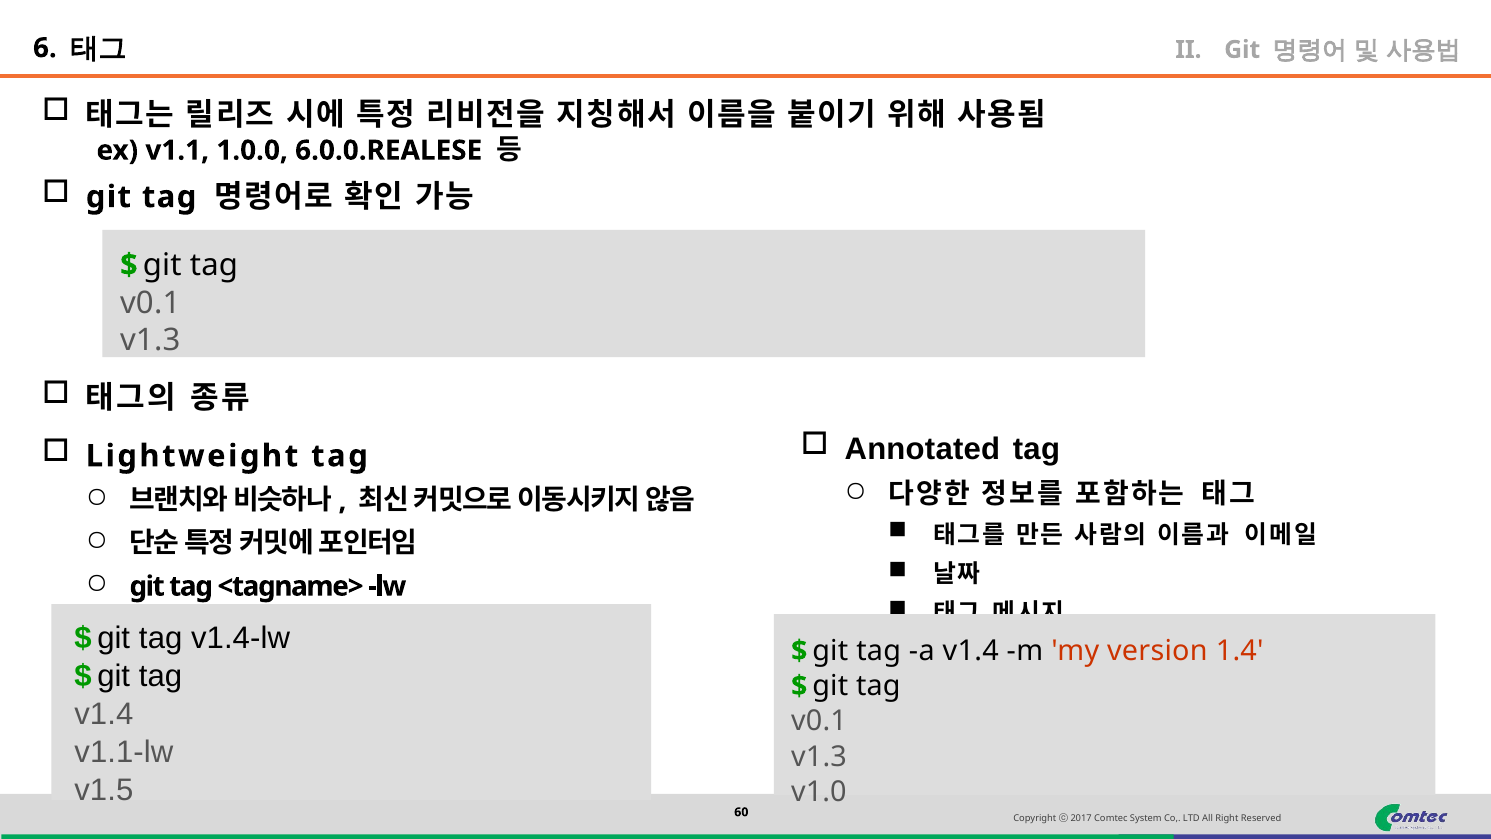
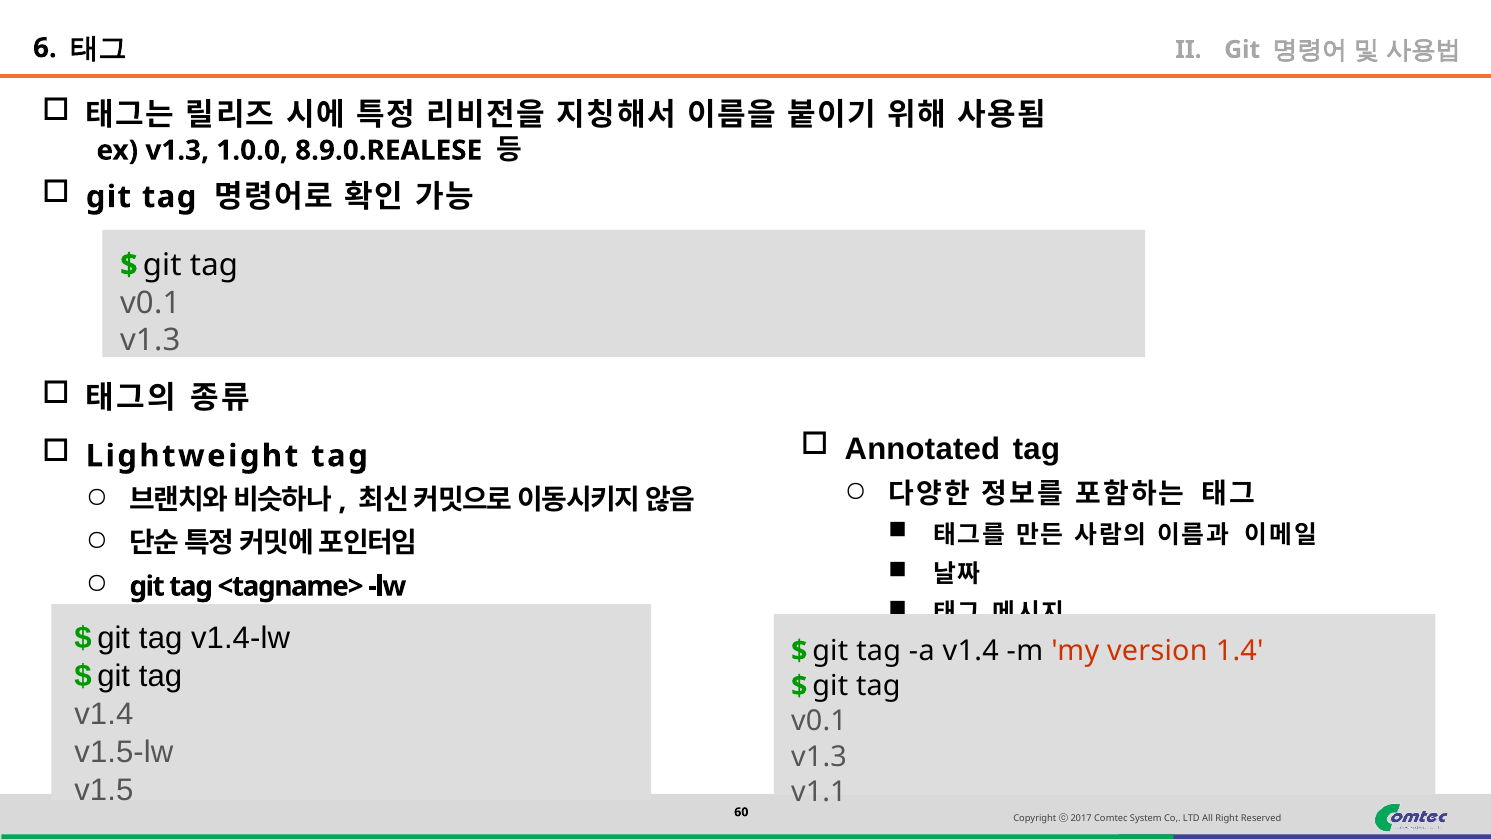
ex v1.1: v1.1 -> v1.3
6.0.0.REALESE: 6.0.0.REALESE -> 8.9.0.REALESE
v1.1-lw: v1.1-lw -> v1.5-lw
v1.0: v1.0 -> v1.1
